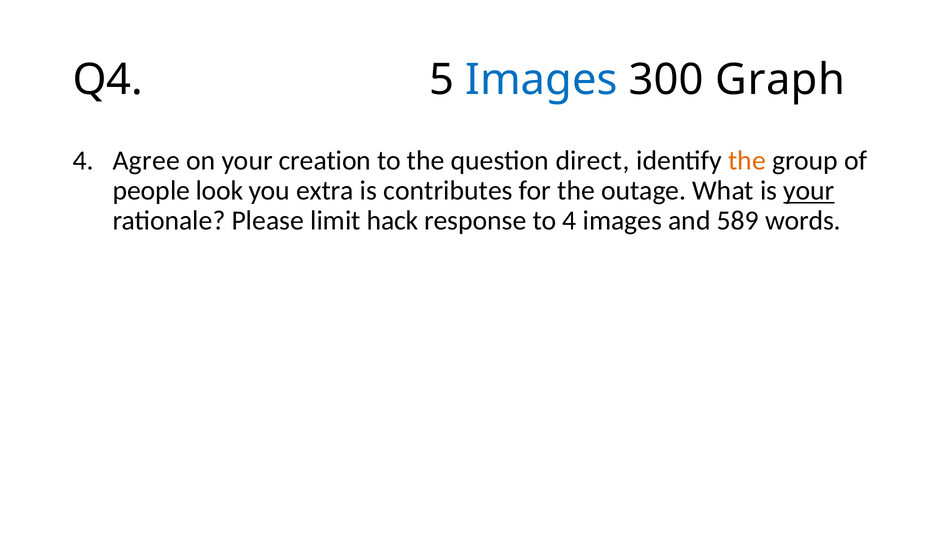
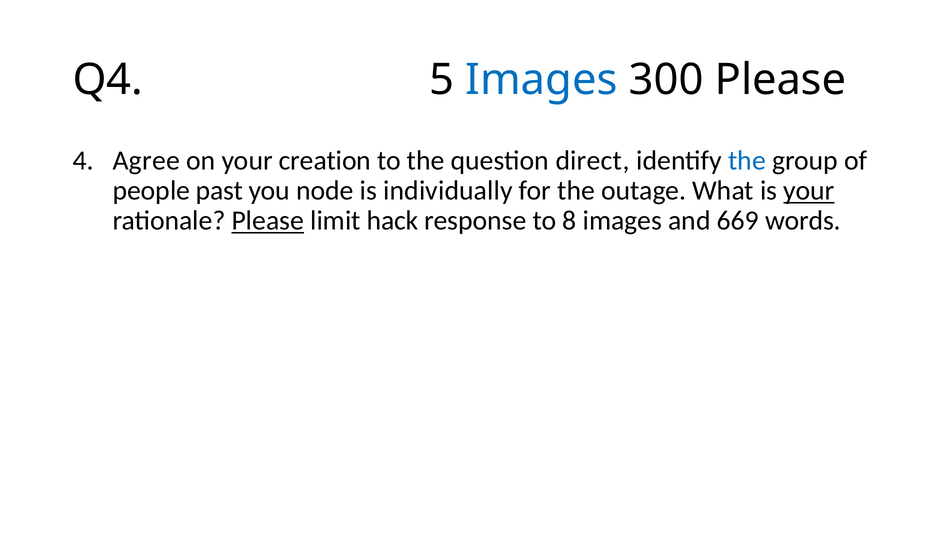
300 Graph: Graph -> Please
the at (747, 161) colour: orange -> blue
look: look -> past
extra: extra -> node
contributes: contributes -> individually
Please at (268, 221) underline: none -> present
to 4: 4 -> 8
589: 589 -> 669
